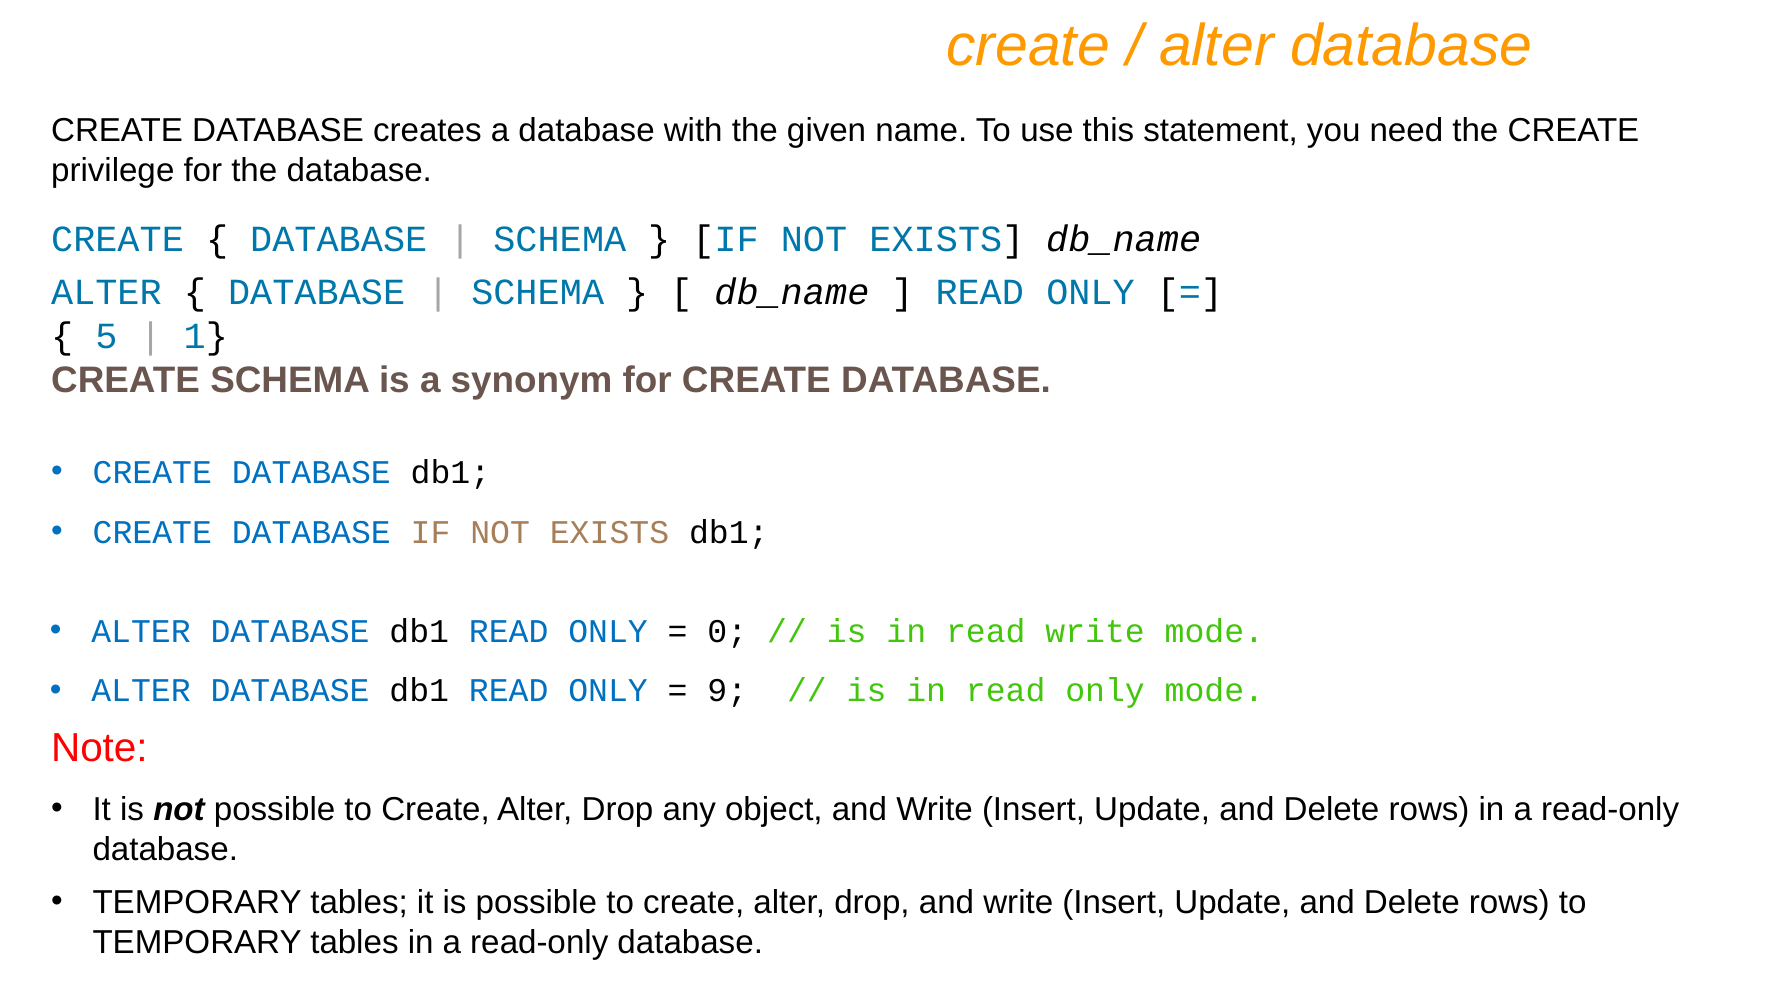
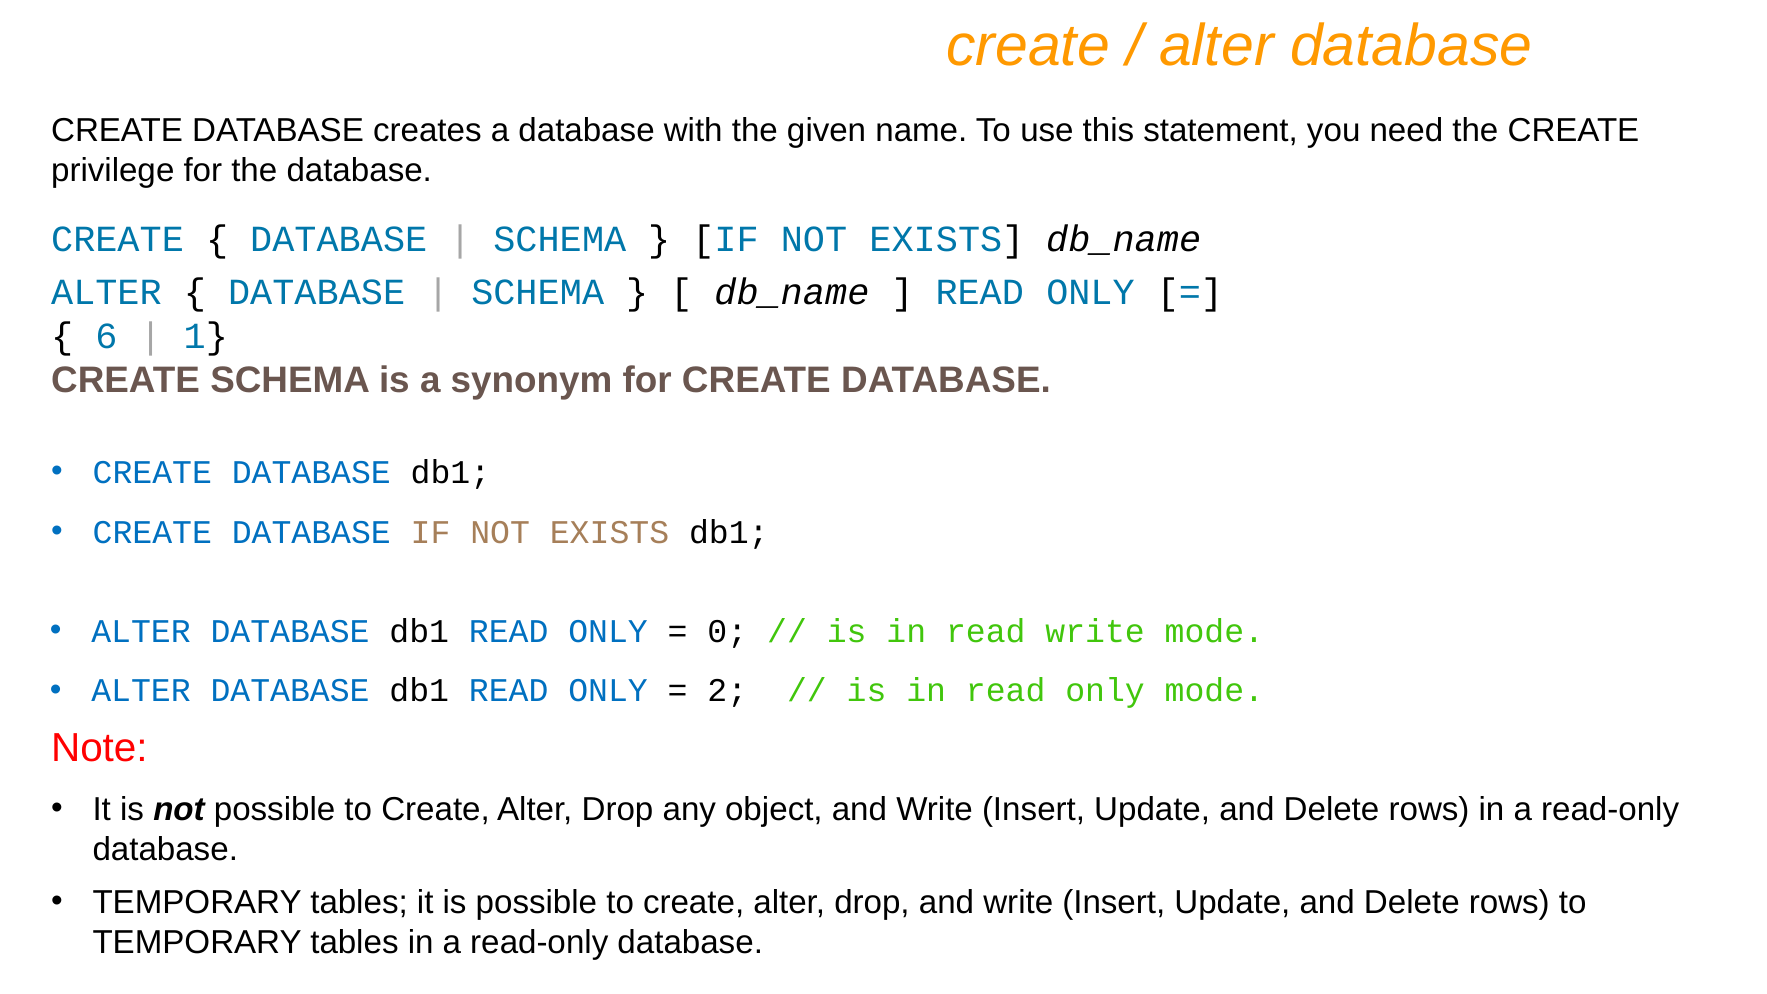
5: 5 -> 6
9: 9 -> 2
